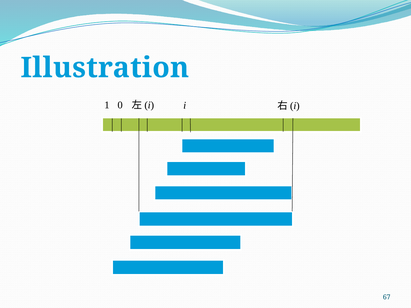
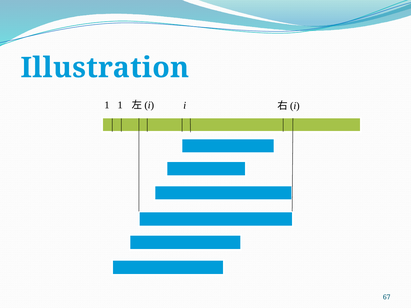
1 0: 0 -> 1
